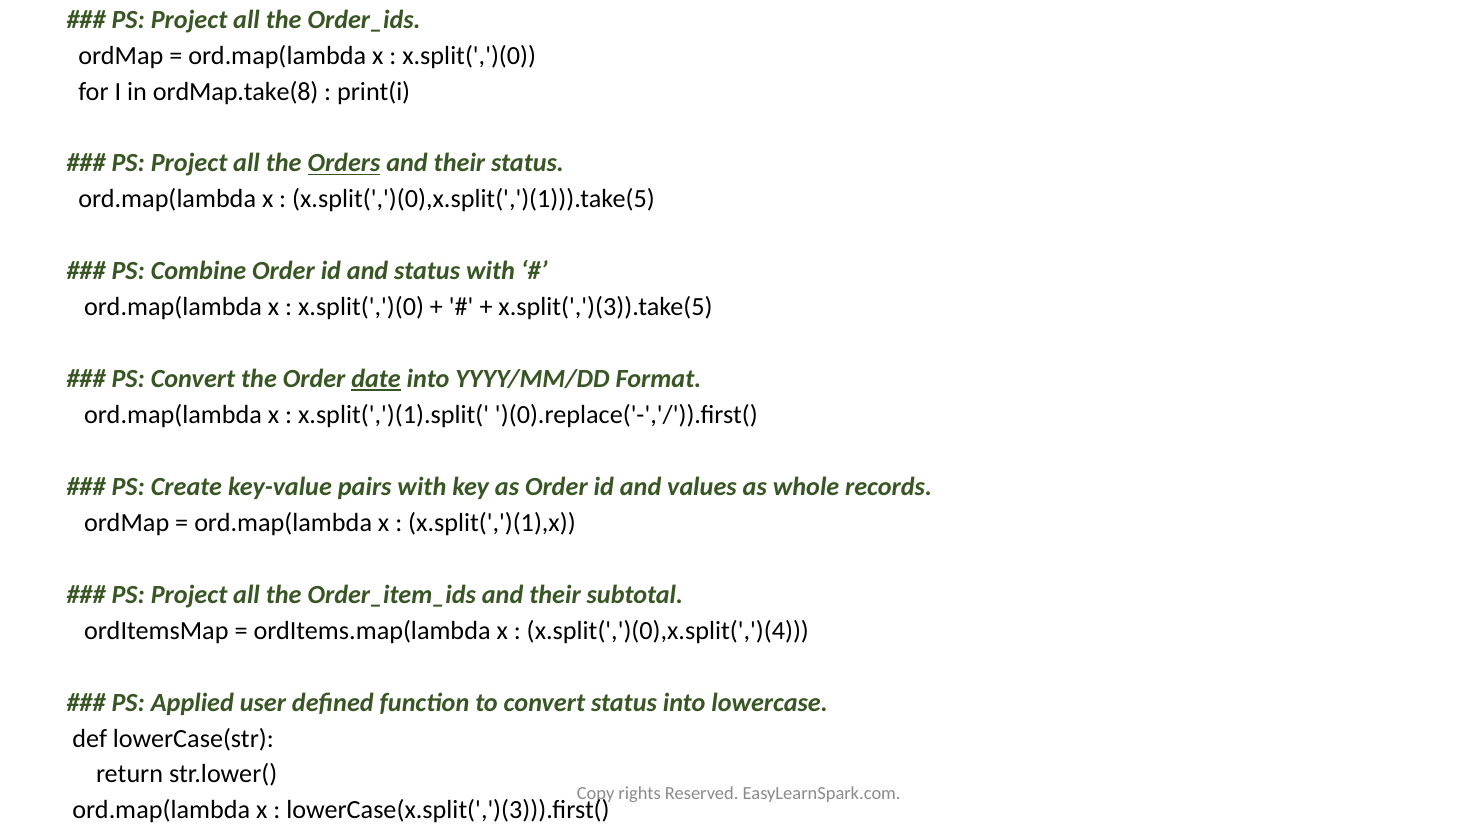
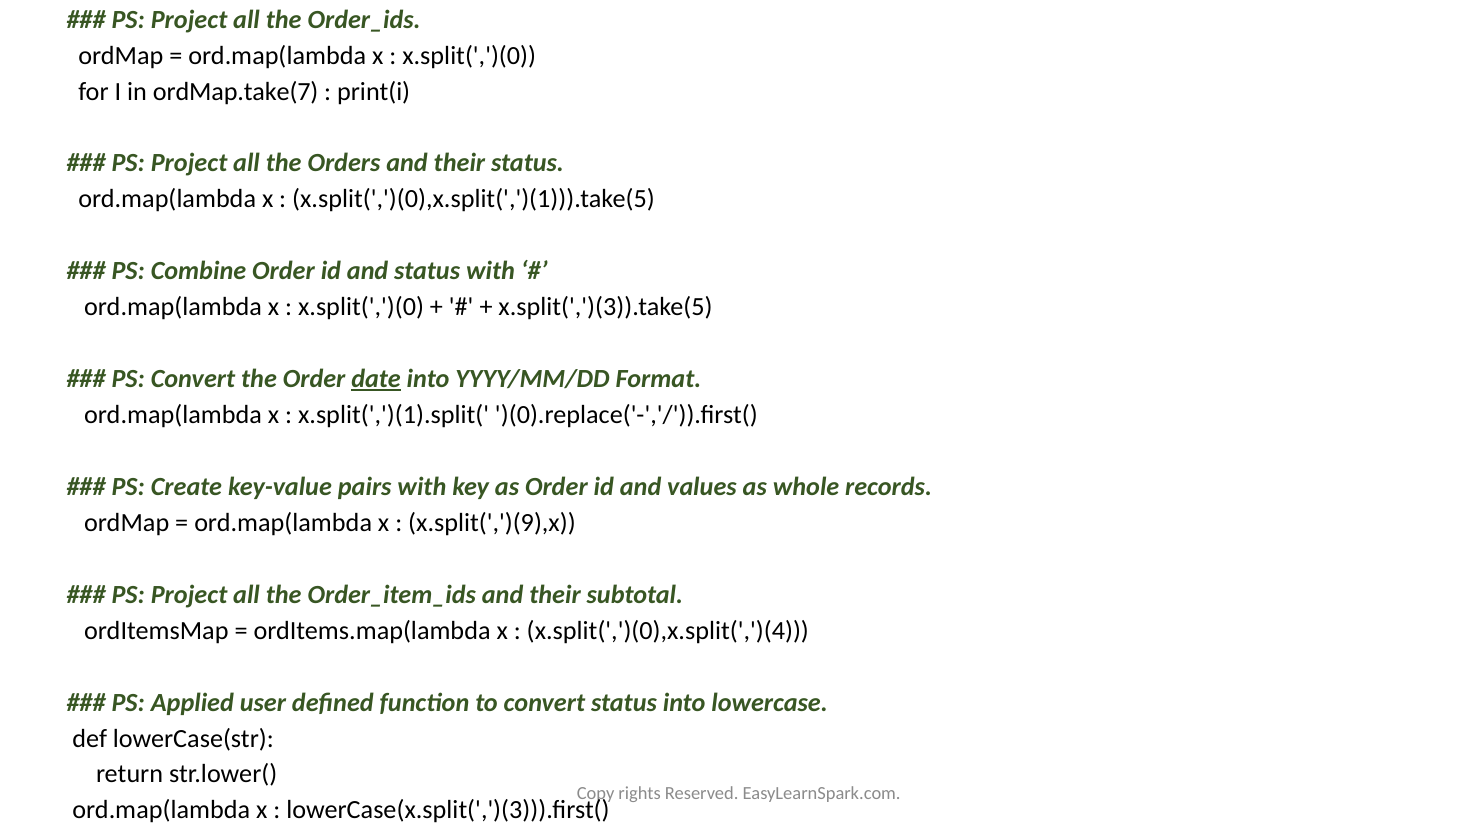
ordMap.take(8: ordMap.take(8 -> ordMap.take(7
Orders underline: present -> none
x.split(',')(1),x: x.split(',')(1),x -> x.split(',')(9),x
